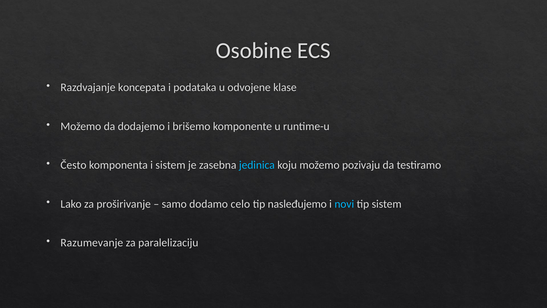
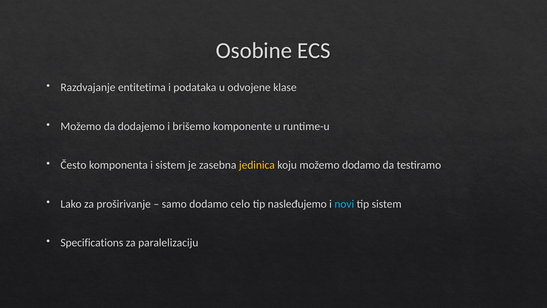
koncepata: koncepata -> entitetima
jedinica colour: light blue -> yellow
možemo pozivaju: pozivaju -> dodamo
Razumevanje: Razumevanje -> Specifications
